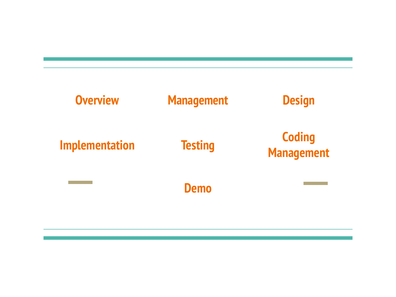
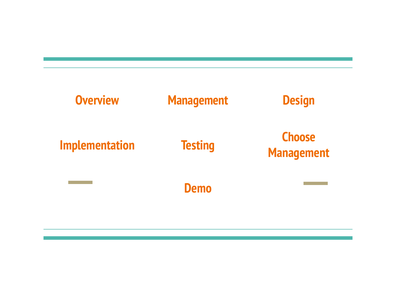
Coding: Coding -> Choose
